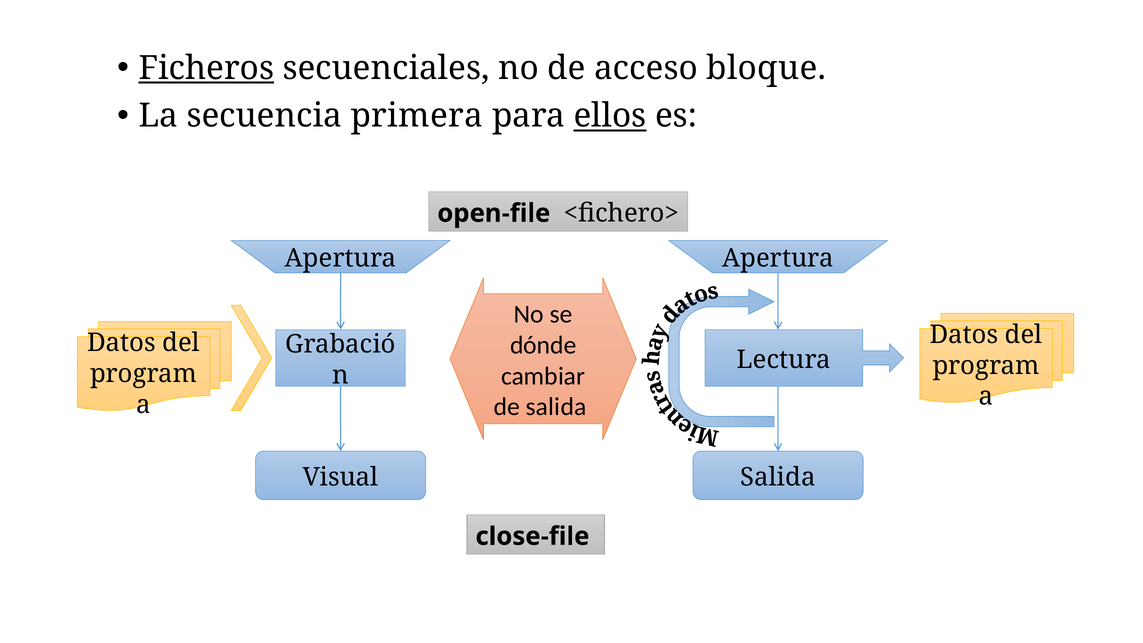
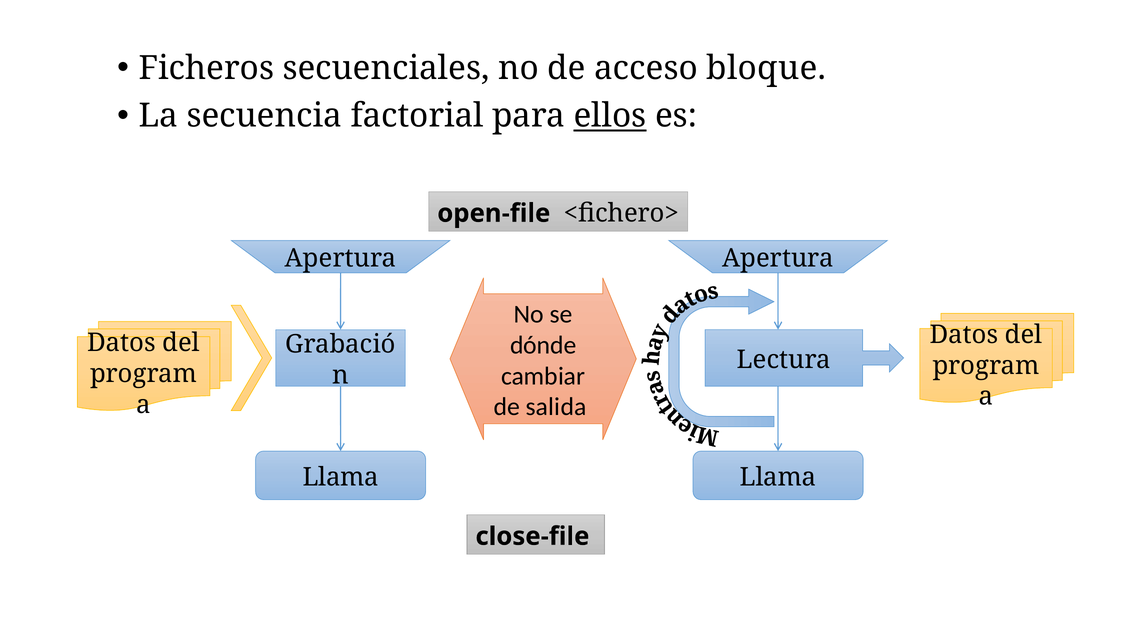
Ficheros underline: present -> none
primera: primera -> factorial
Visual at (341, 477): Visual -> Llama
Salida at (778, 477): Salida -> Llama
